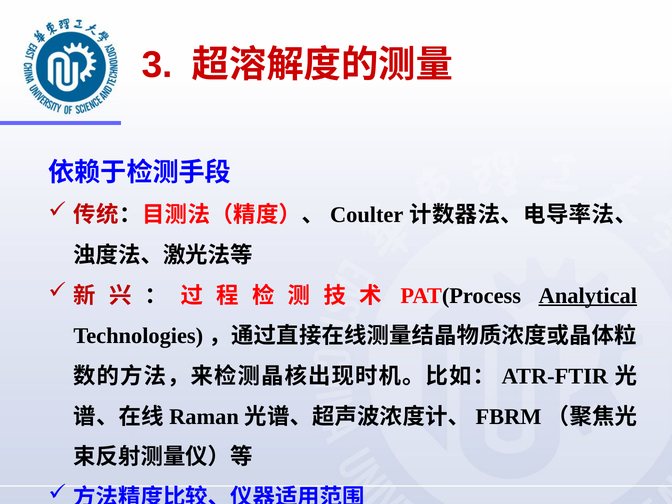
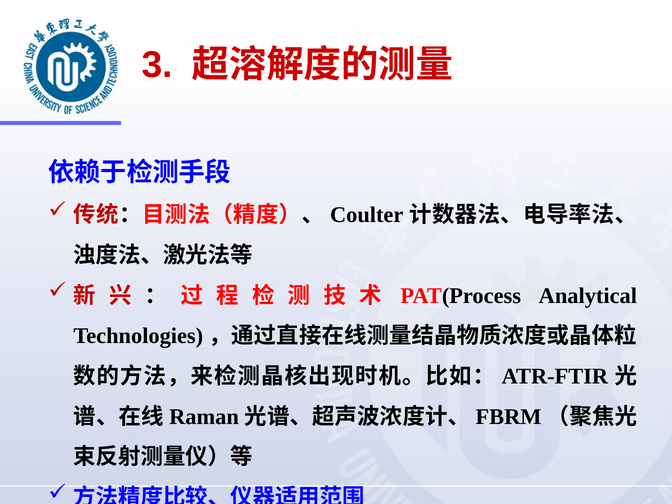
Analytical underline: present -> none
